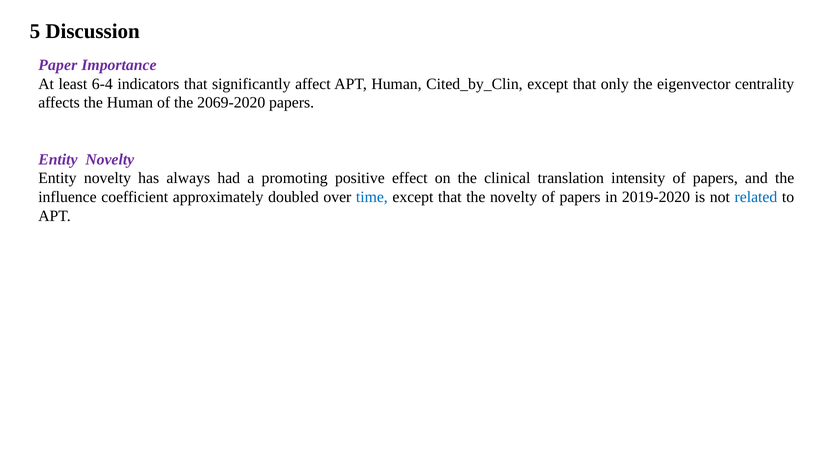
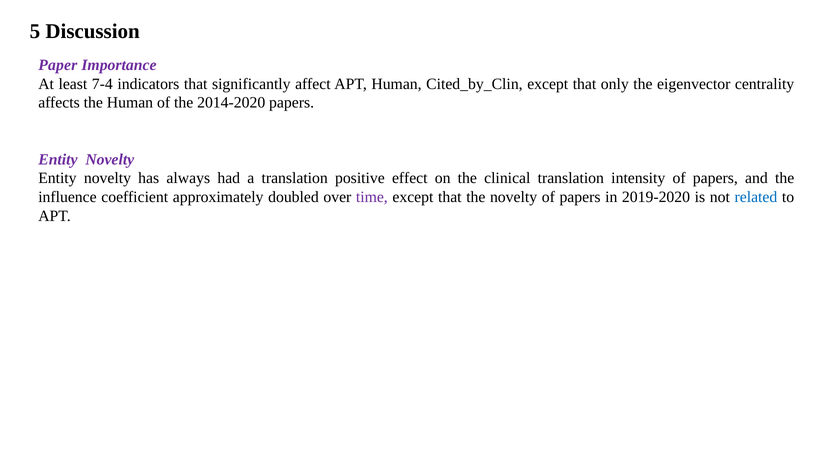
6-4: 6-4 -> 7-4
2069-2020: 2069-2020 -> 2014-2020
a promoting: promoting -> translation
time colour: blue -> purple
